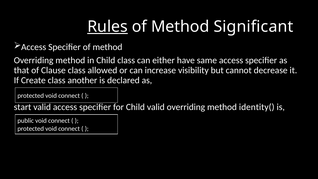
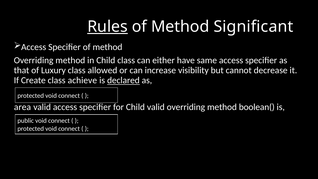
Clause: Clause -> Luxury
another: another -> achieve
declared underline: none -> present
start: start -> area
identity(: identity( -> boolean(
